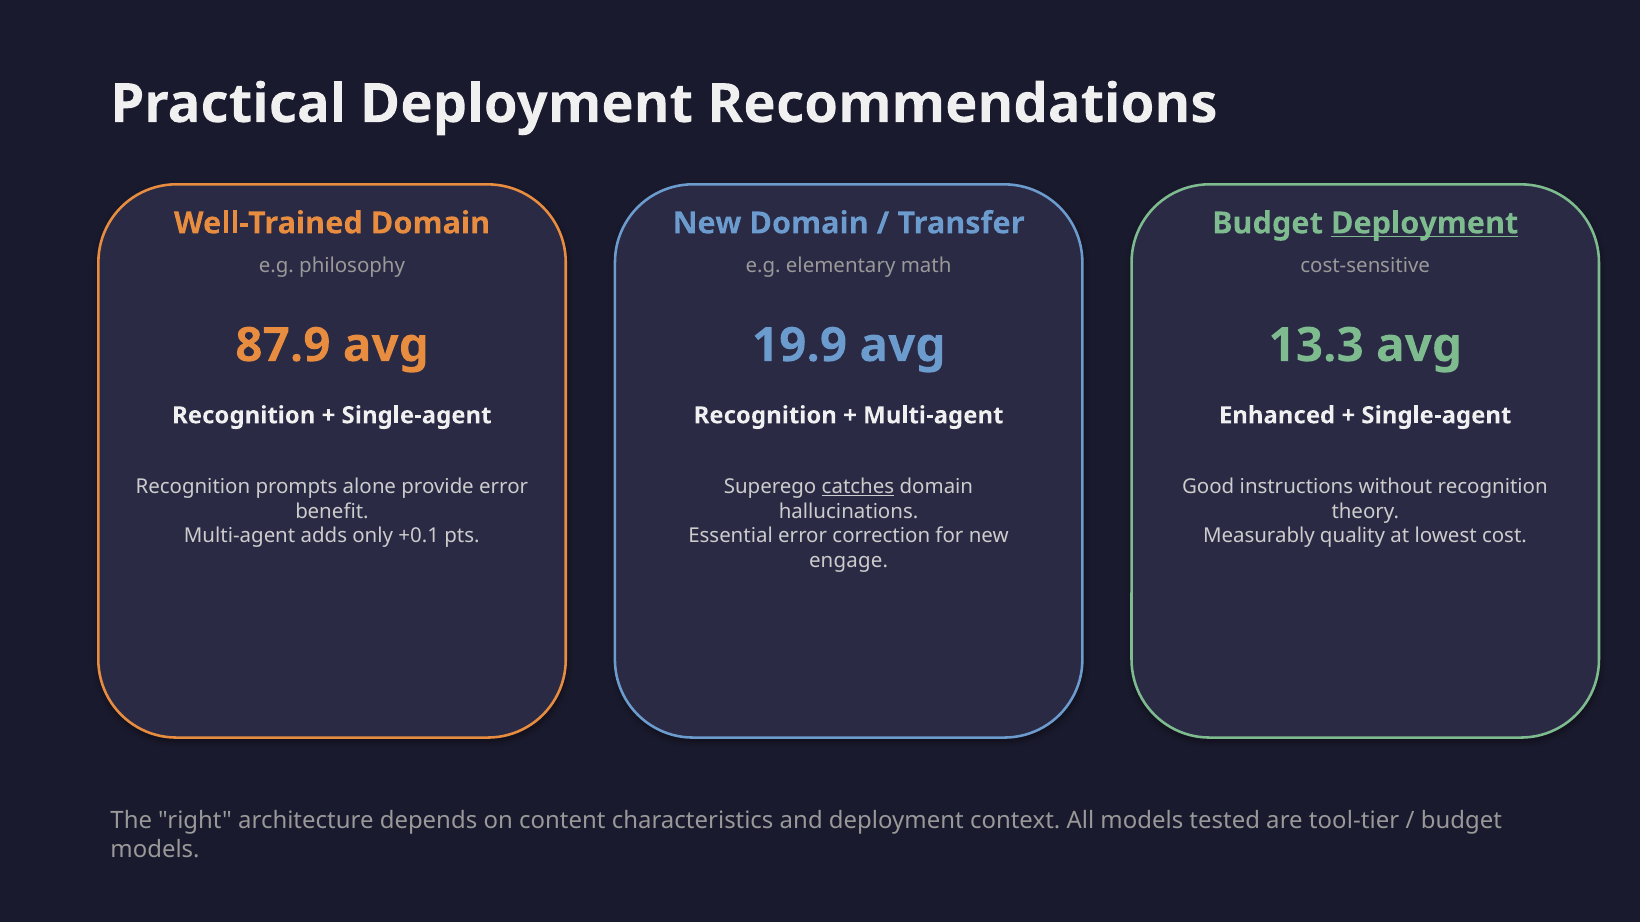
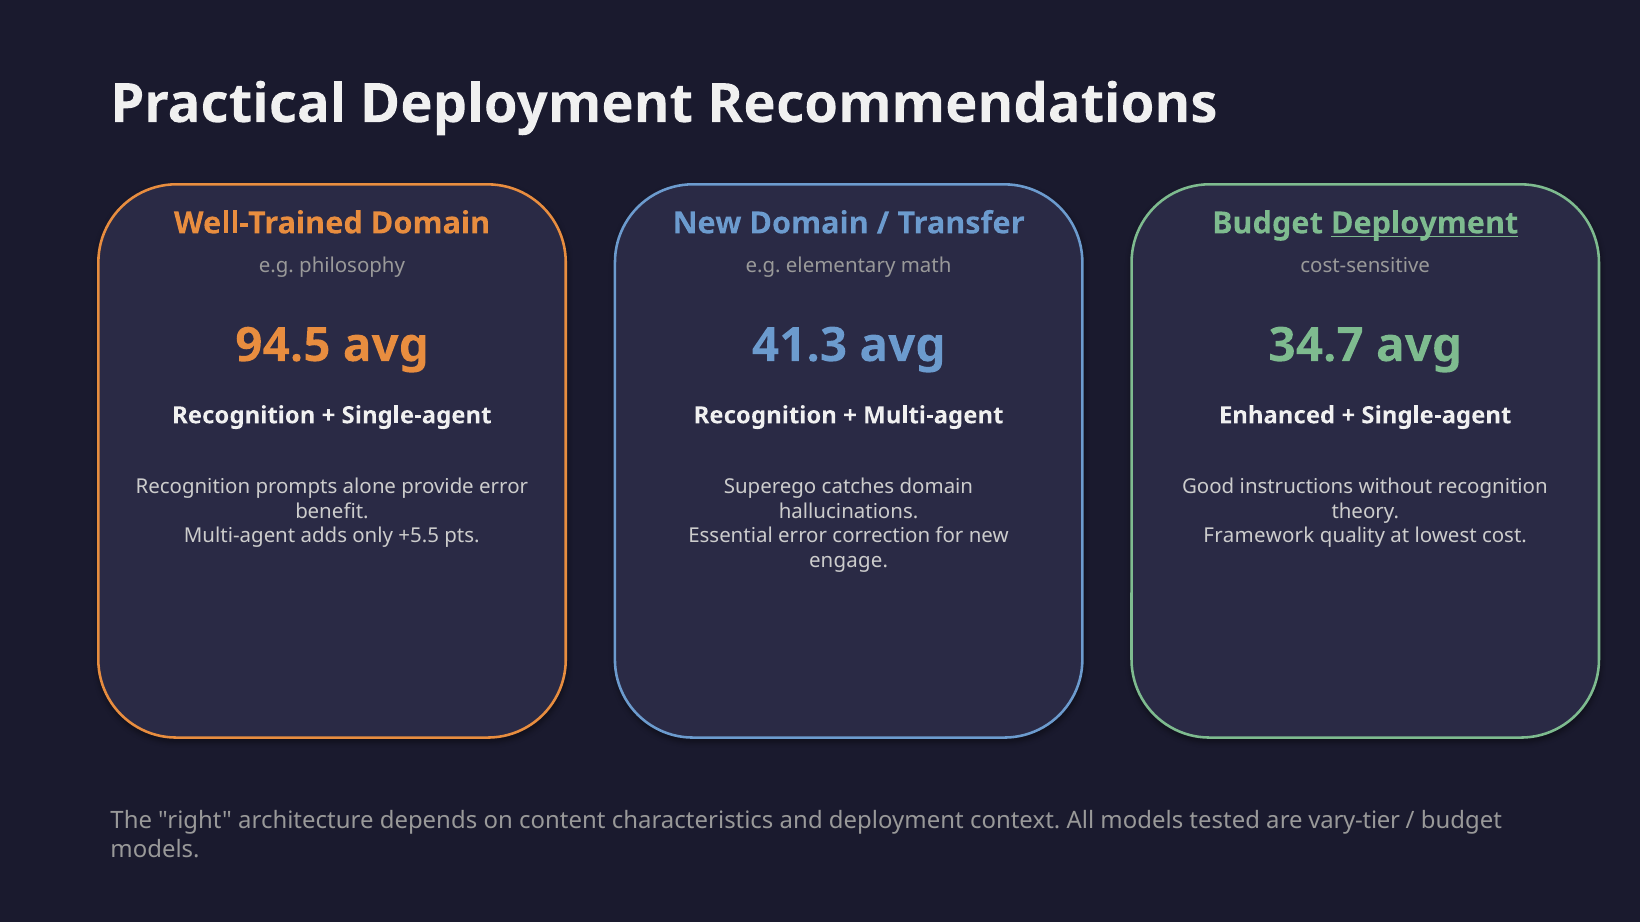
87.9: 87.9 -> 94.5
19.9: 19.9 -> 41.3
13.3: 13.3 -> 34.7
catches underline: present -> none
+0.1: +0.1 -> +5.5
Measurably: Measurably -> Framework
tool-tier: tool-tier -> vary-tier
